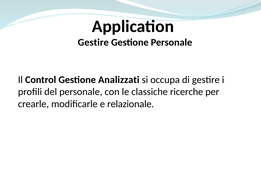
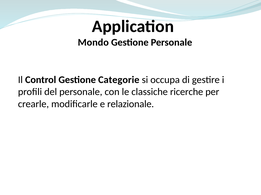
Gestire at (93, 43): Gestire -> Mondo
Analizzati: Analizzati -> Categorie
